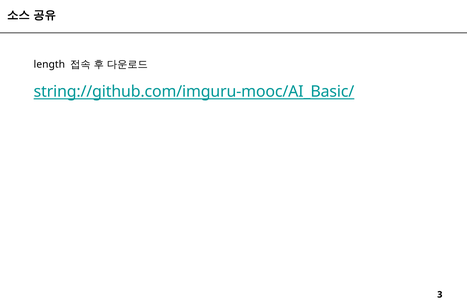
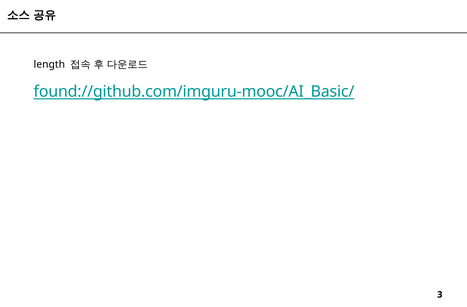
string://github.com/imguru-mooc/AI_Basic/: string://github.com/imguru-mooc/AI_Basic/ -> found://github.com/imguru-mooc/AI_Basic/
